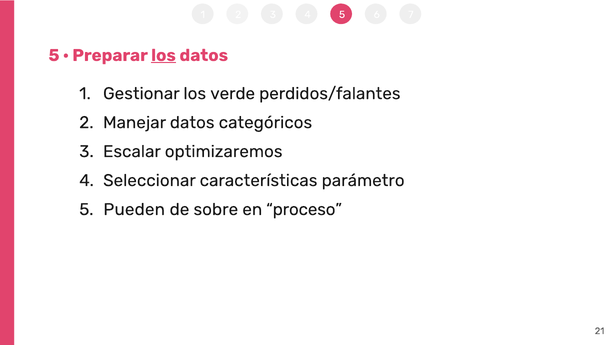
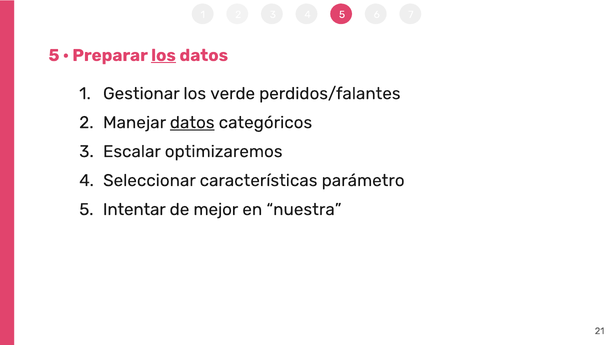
datos at (192, 122) underline: none -> present
Pueden: Pueden -> Intentar
sobre: sobre -> mejor
proceso: proceso -> nuestra
